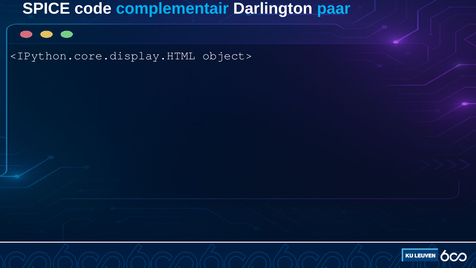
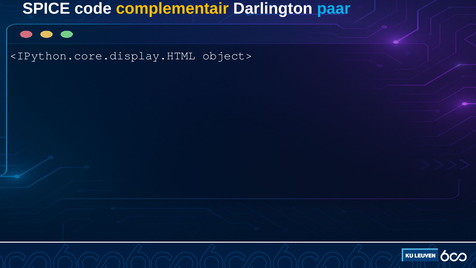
complementair colour: light blue -> yellow
